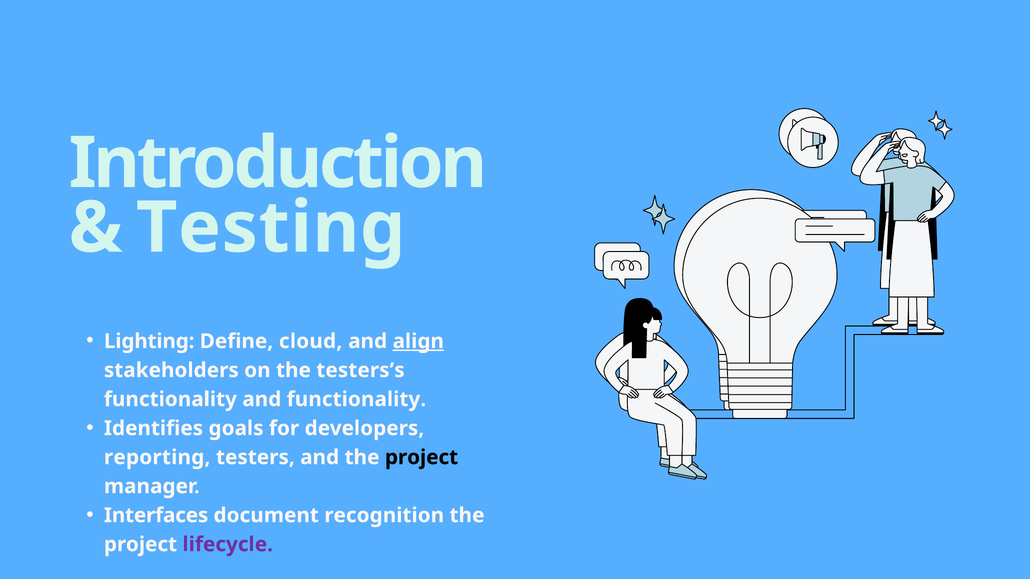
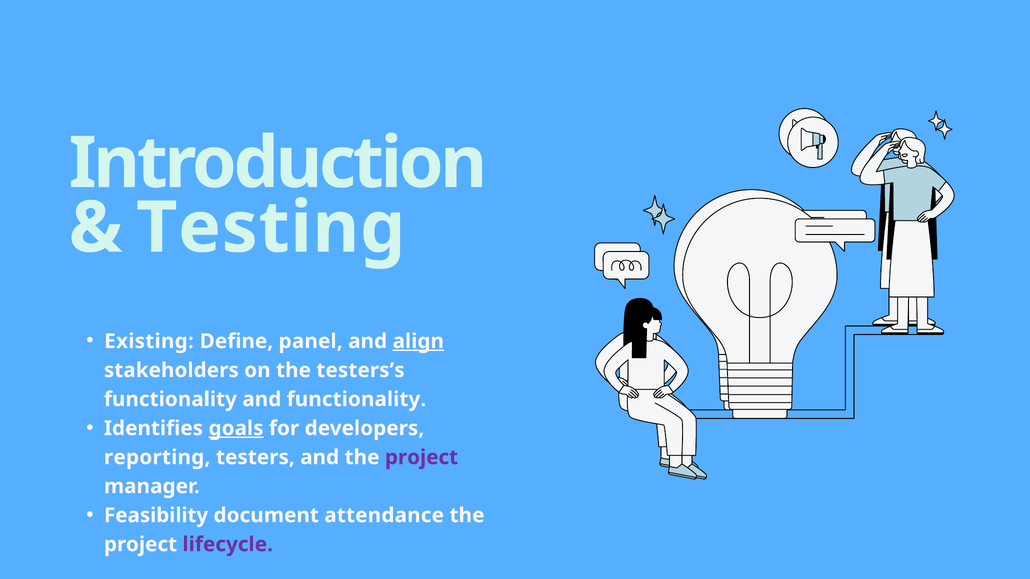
Lighting: Lighting -> Existing
cloud: cloud -> panel
goals underline: none -> present
project at (422, 458) colour: black -> purple
Interfaces: Interfaces -> Feasibility
recognition: recognition -> attendance
